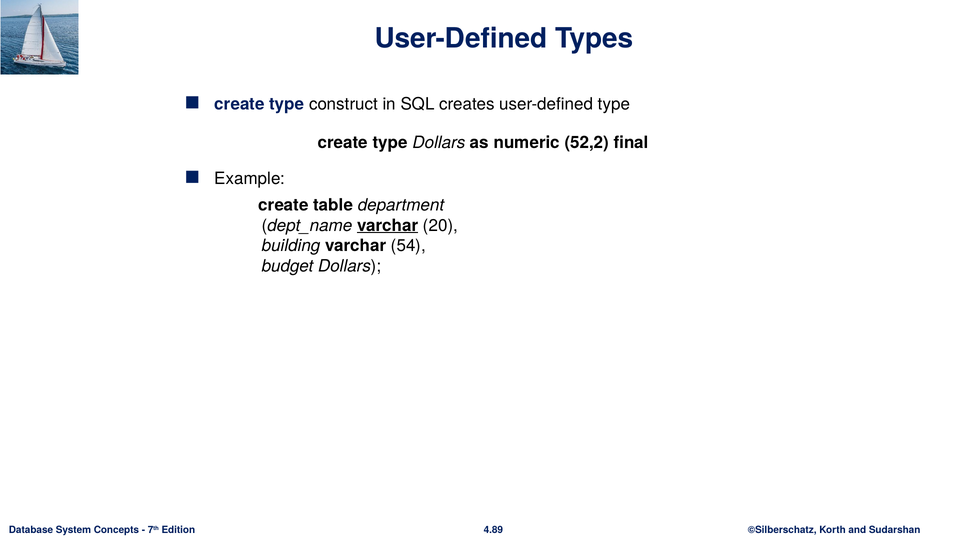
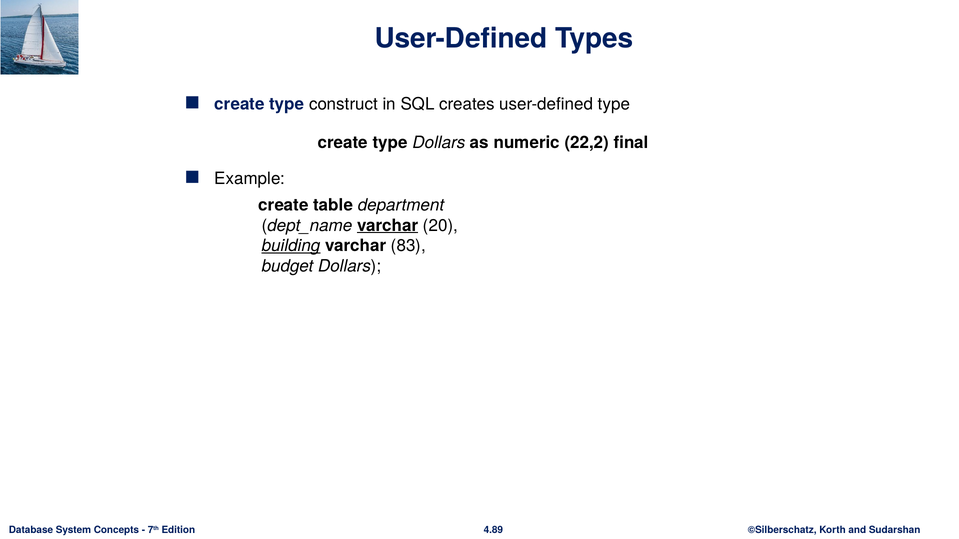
52,2: 52,2 -> 22,2
building underline: none -> present
54: 54 -> 83
